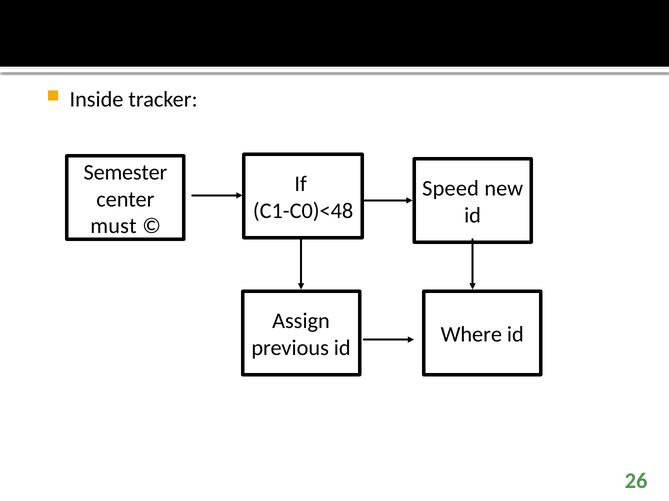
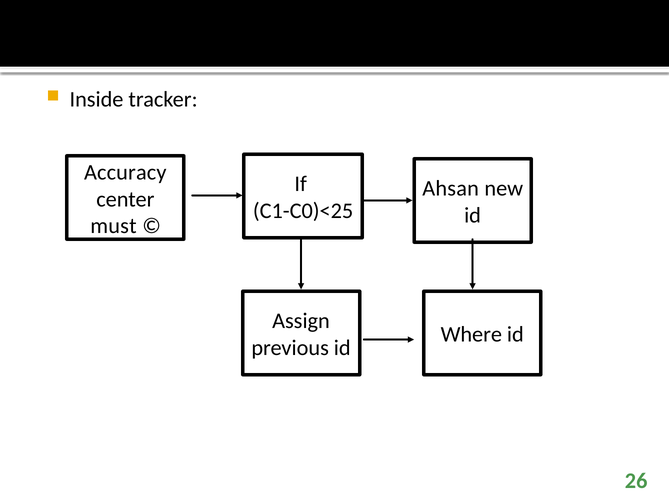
Semester: Semester -> Accuracy
Speed: Speed -> Ahsan
C1-C0)<48: C1-C0)<48 -> C1-C0)<25
